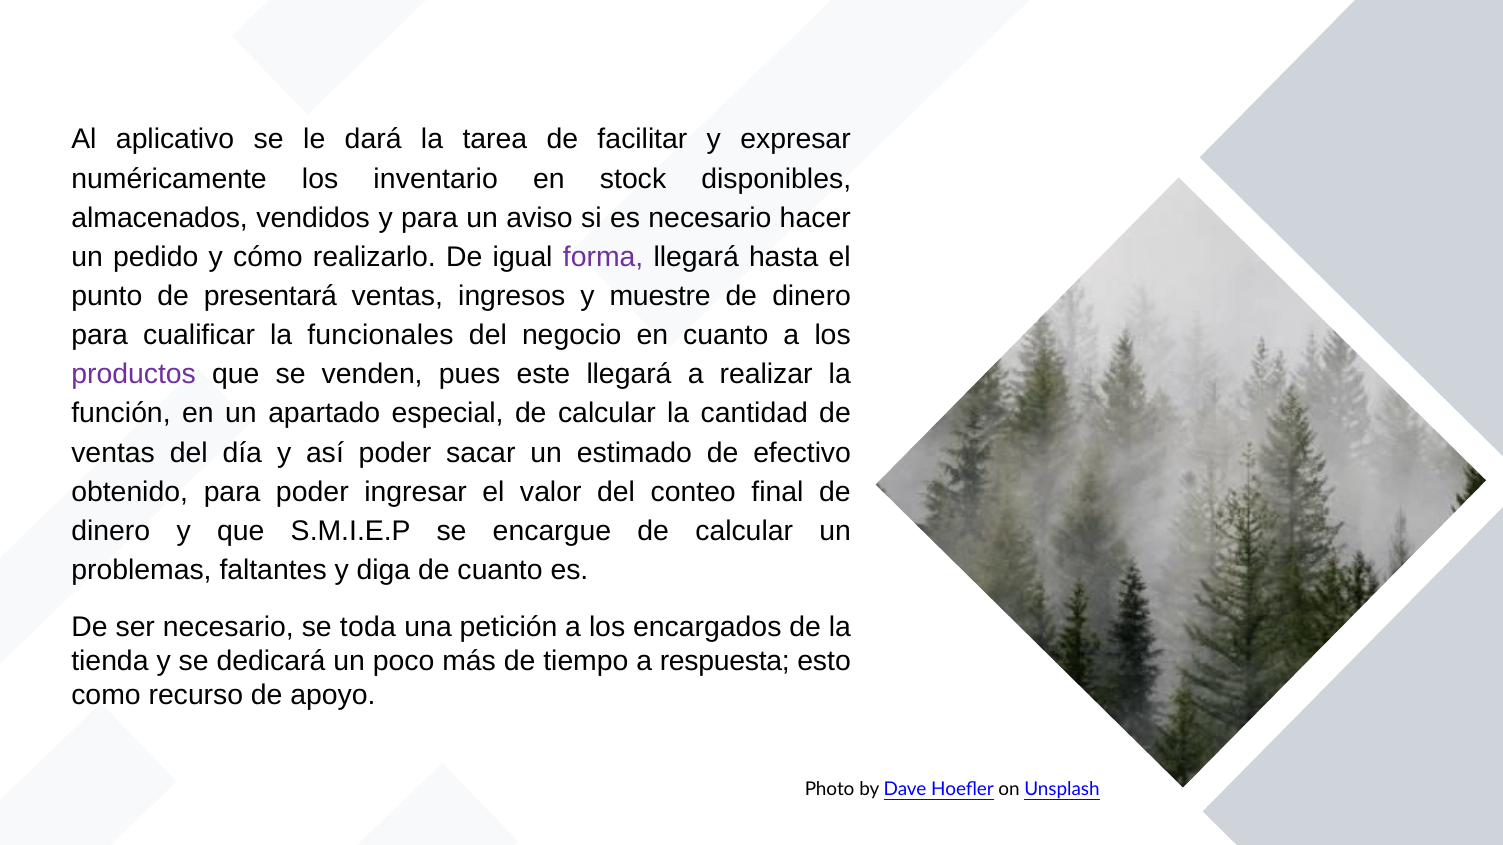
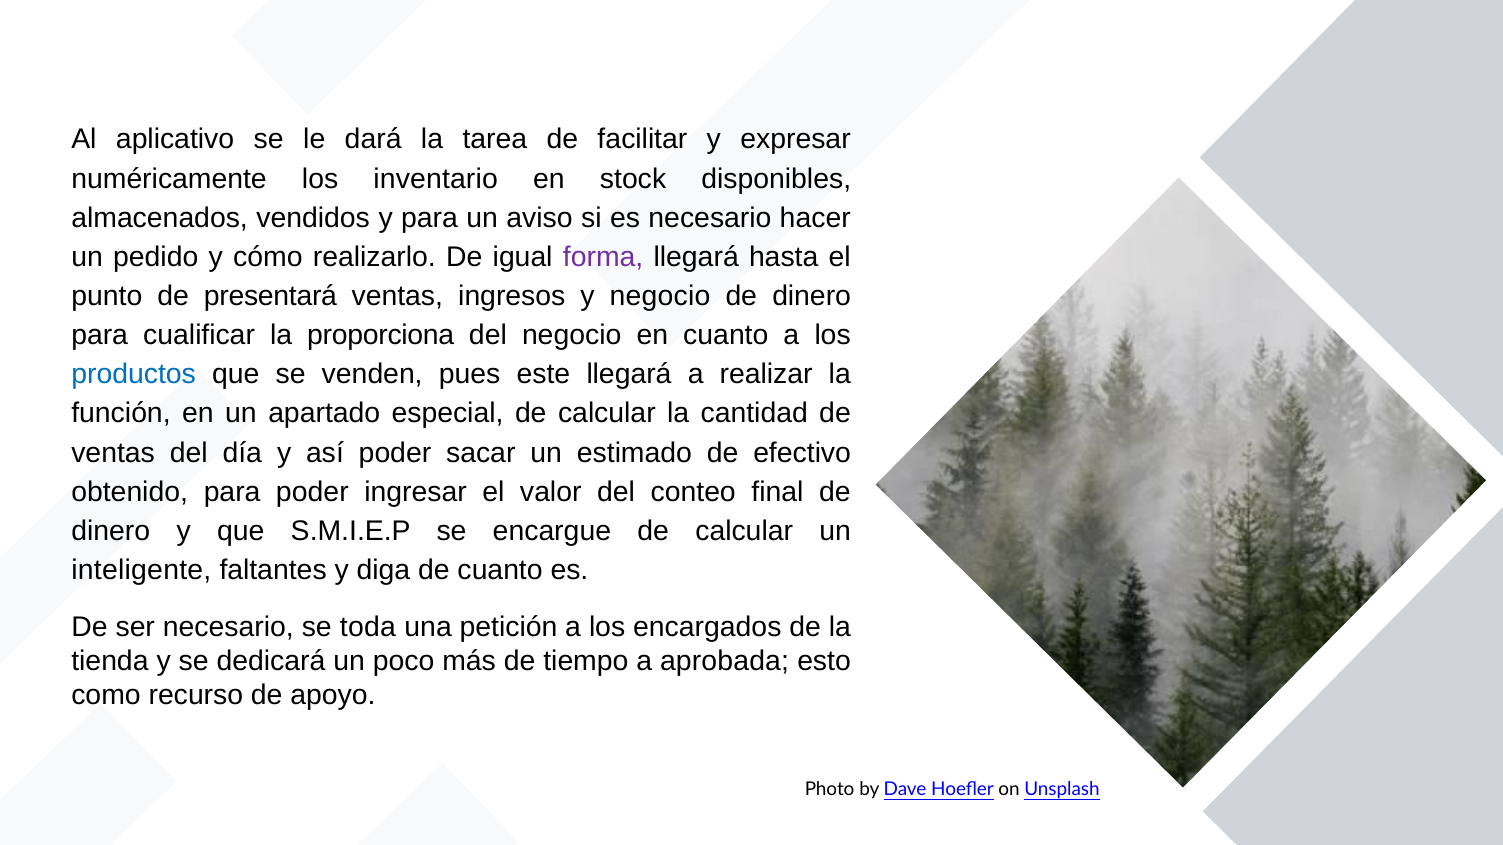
y muestre: muestre -> negocio
funcionales: funcionales -> proporciona
productos colour: purple -> blue
problemas: problemas -> inteligente
respuesta: respuesta -> aprobada
